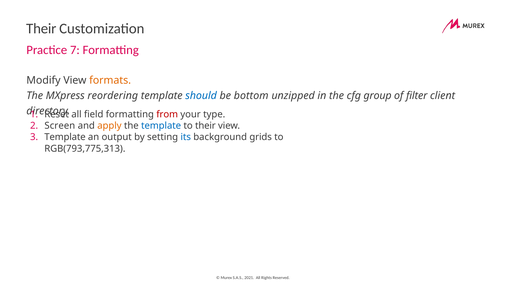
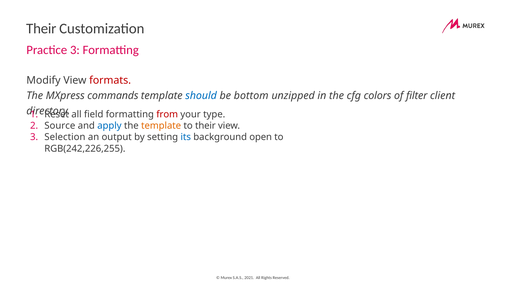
Practice 7: 7 -> 3
formats colour: orange -> red
reordering: reordering -> commands
group: group -> colors
Screen: Screen -> Source
apply colour: orange -> blue
template at (161, 126) colour: blue -> orange
Template at (65, 137): Template -> Selection
grids: grids -> open
RGB(793,775,313: RGB(793,775,313 -> RGB(242,226,255
